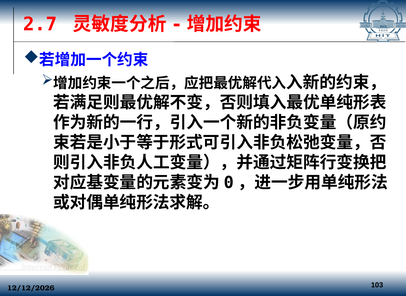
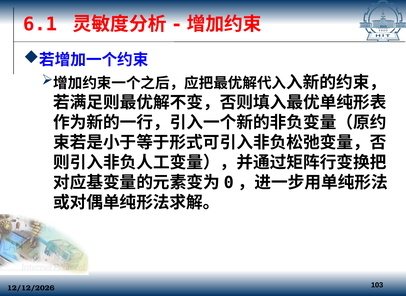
2.7: 2.7 -> 6.1
